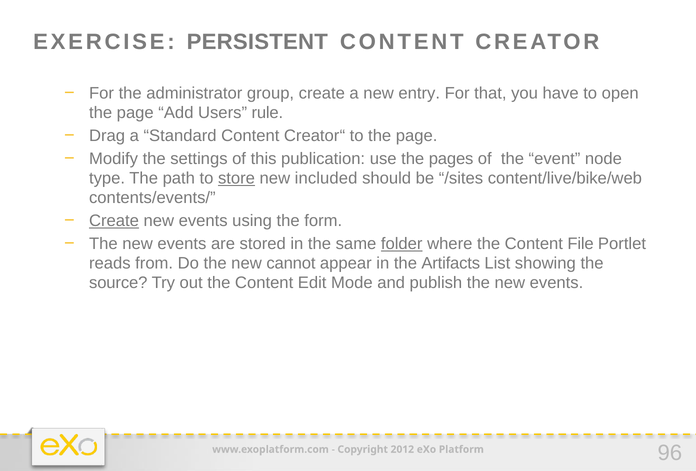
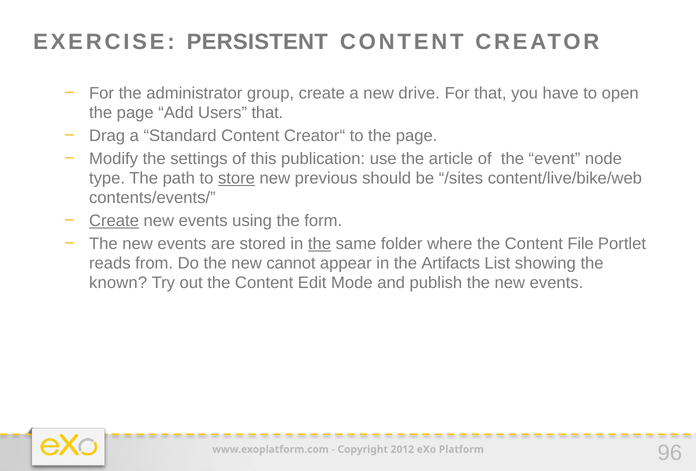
entry: entry -> drive
Users rule: rule -> that
pages: pages -> article
included: included -> previous
the at (320, 244) underline: none -> present
folder underline: present -> none
source: source -> known
